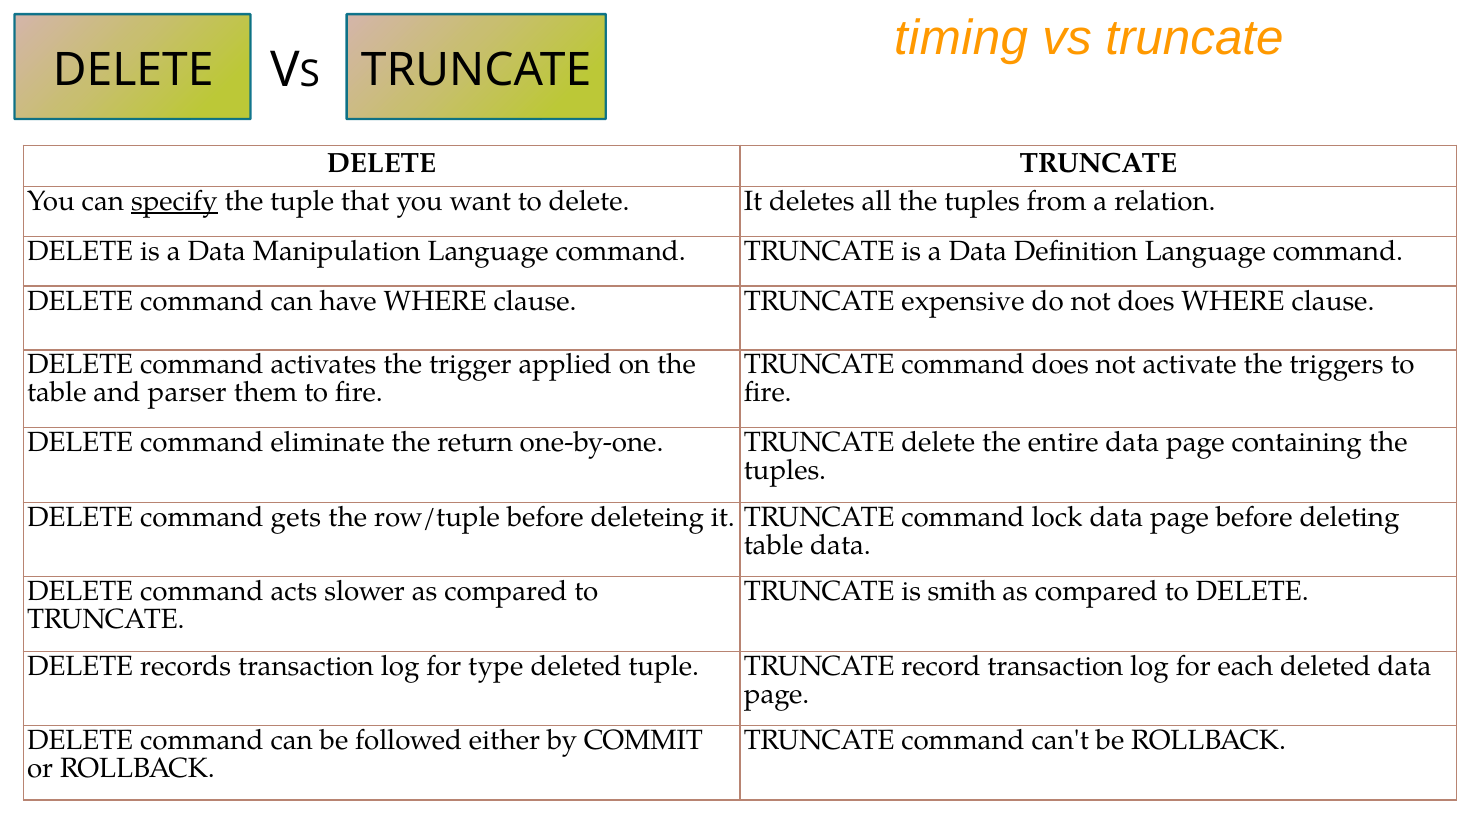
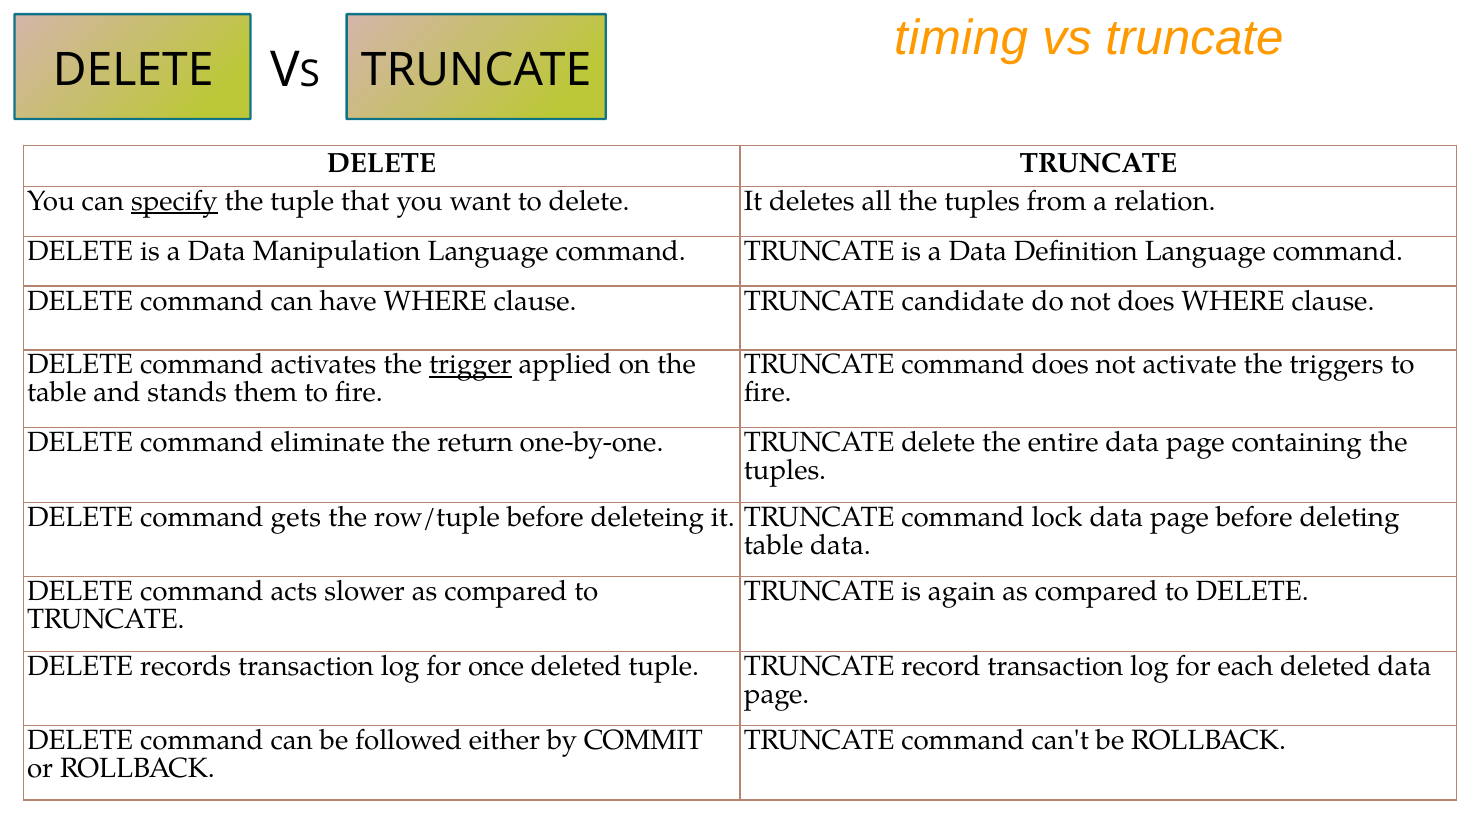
expensive: expensive -> candidate
trigger underline: none -> present
parser: parser -> stands
smith: smith -> again
type: type -> once
